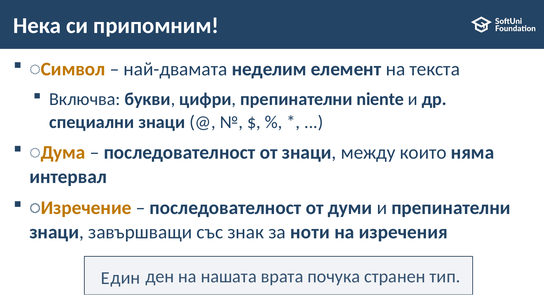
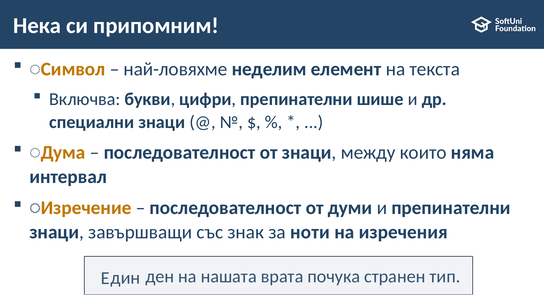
най-двамата: най-двамата -> най-ловяхме
niente: niente -> шише
